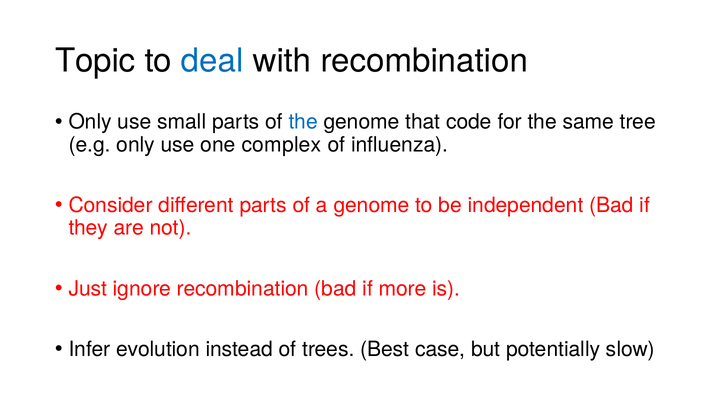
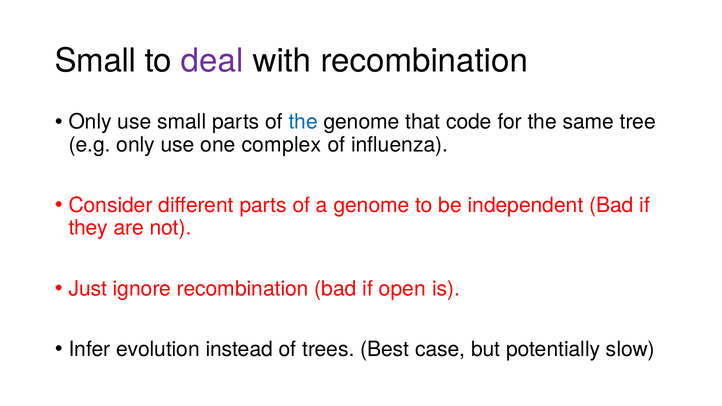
Topic at (95, 61): Topic -> Small
deal colour: blue -> purple
more: more -> open
